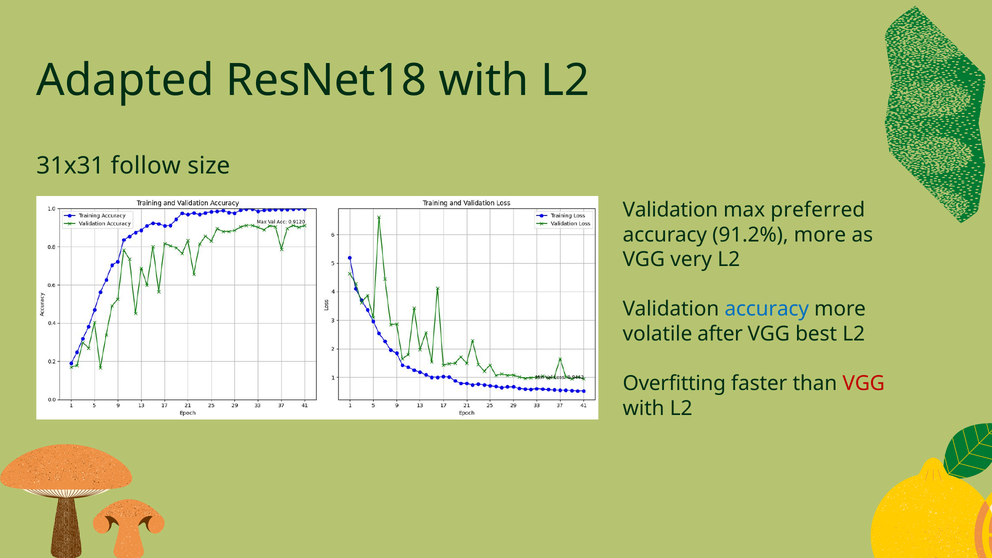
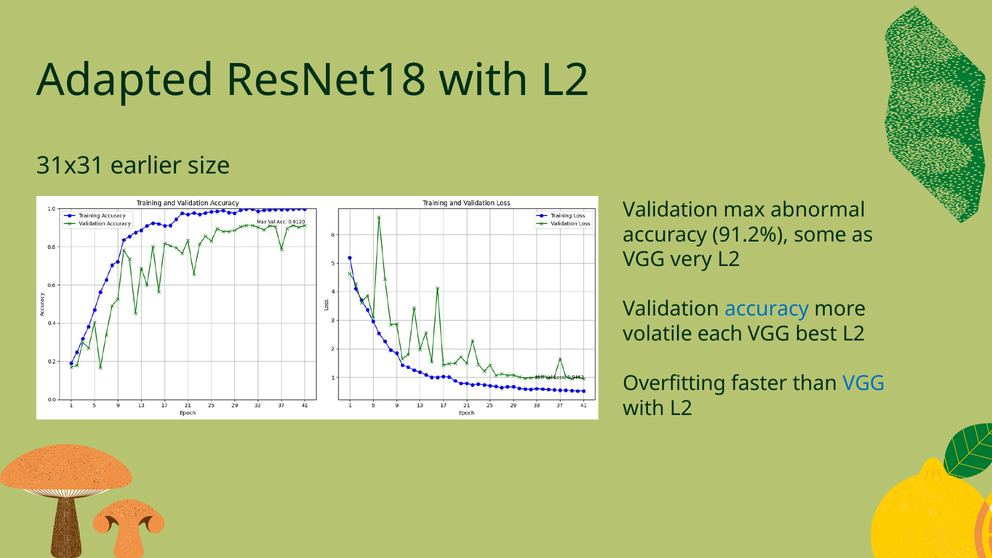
follow: follow -> earlier
preferred: preferred -> abnormal
91.2% more: more -> some
after: after -> each
VGG at (864, 384) colour: red -> blue
